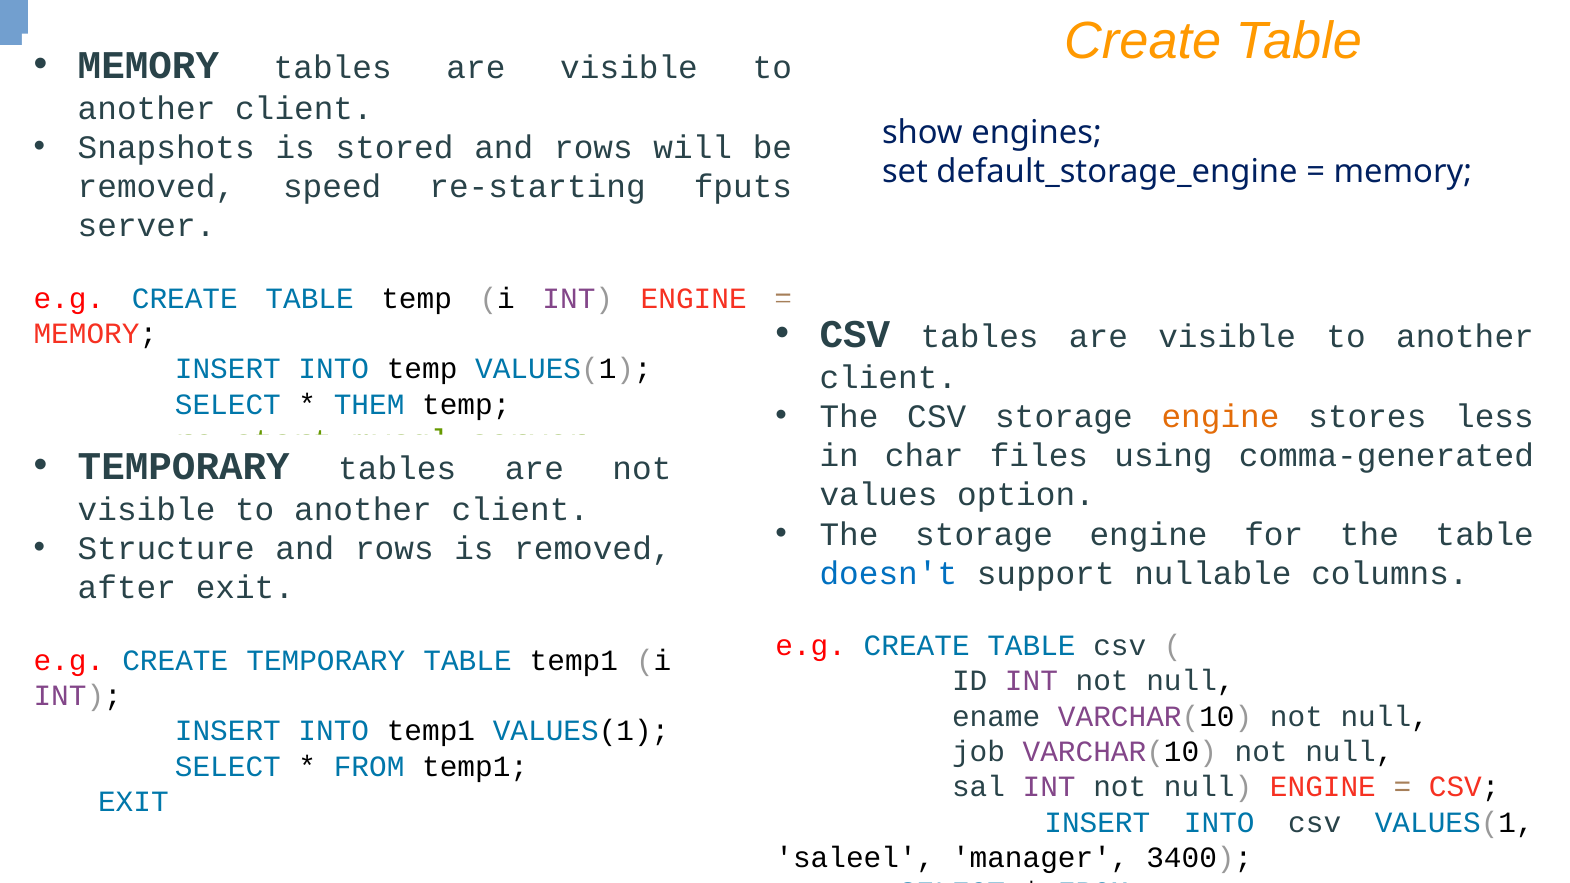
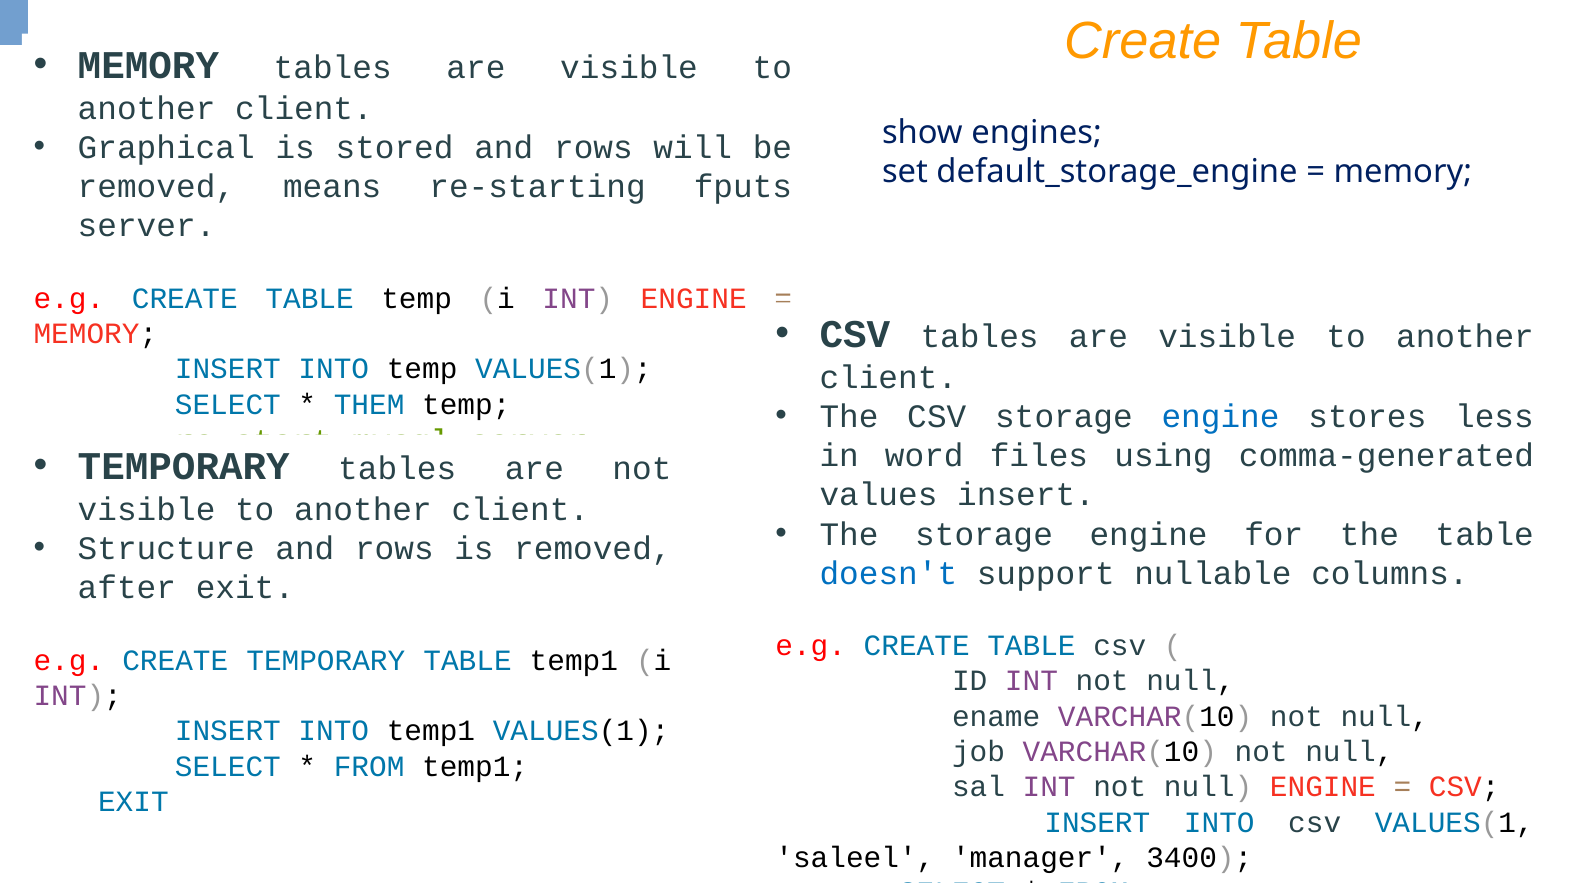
Snapshots: Snapshots -> Graphical
speed: speed -> means
engine at (1221, 417) colour: orange -> blue
char: char -> word
values option: option -> insert
